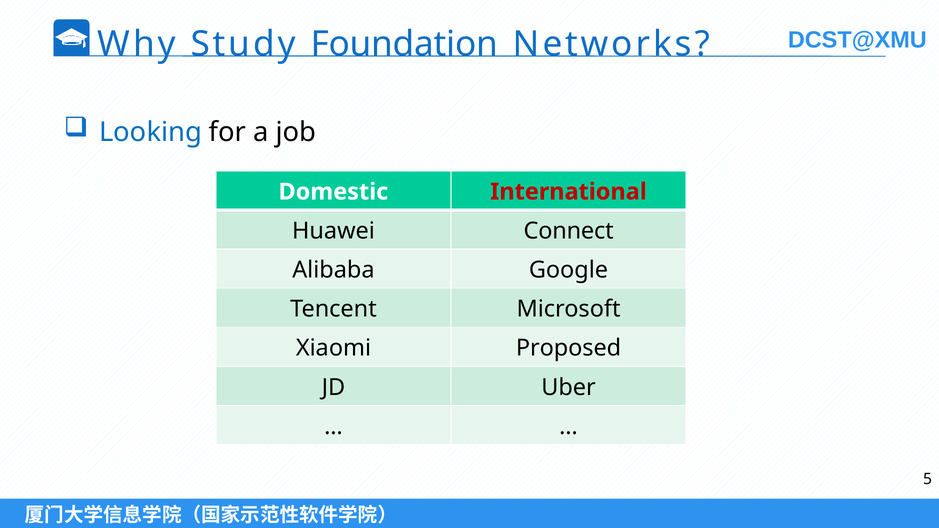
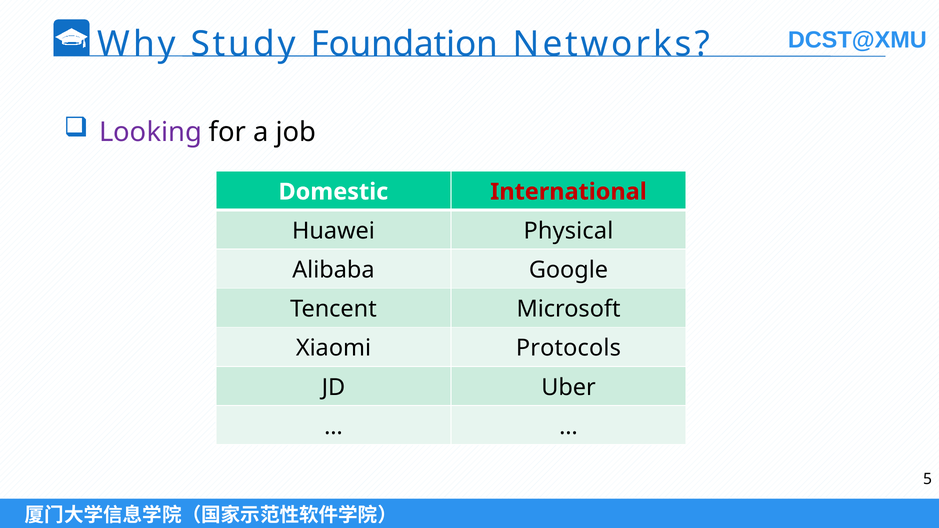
Looking colour: blue -> purple
Connect: Connect -> Physical
Proposed: Proposed -> Protocols
